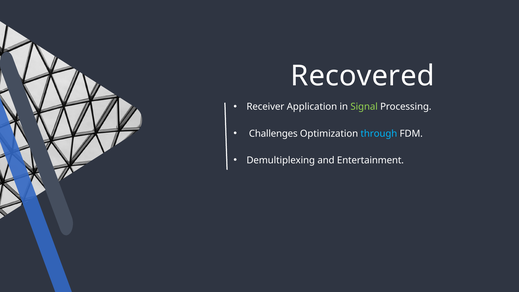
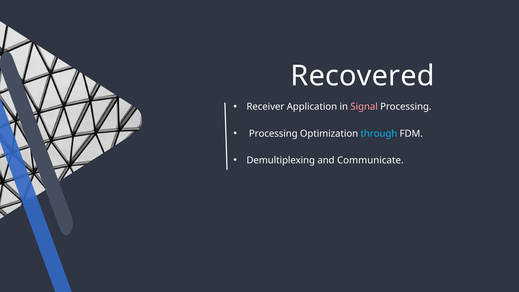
Signal colour: light green -> pink
Challenges at (273, 134): Challenges -> Processing
Entertainment: Entertainment -> Communicate
